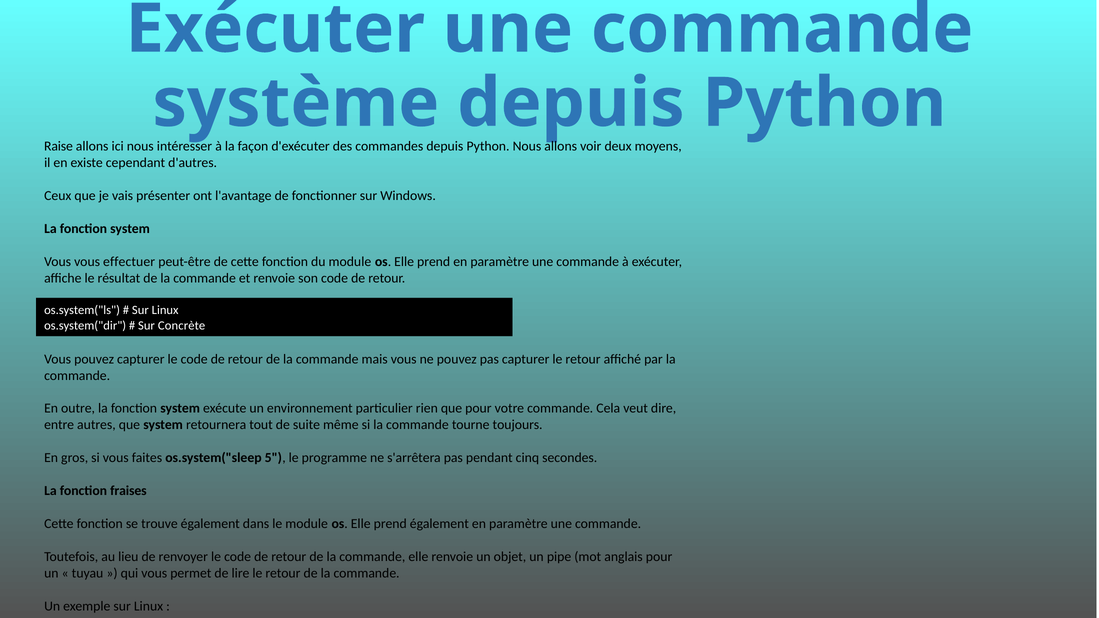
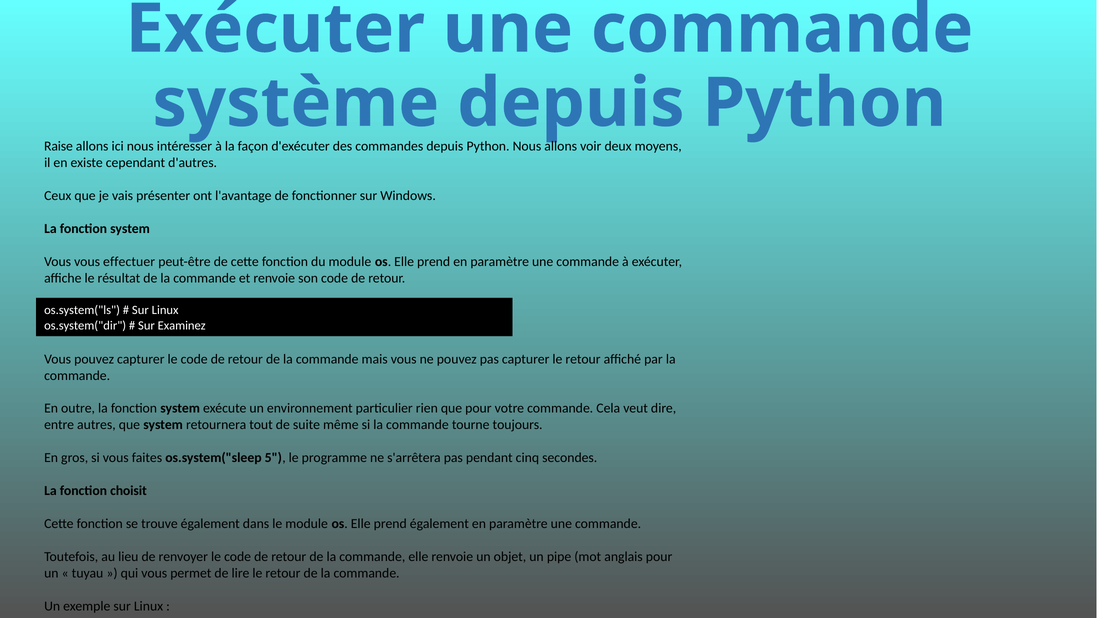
Concrète: Concrète -> Examinez
fraises: fraises -> choisit
